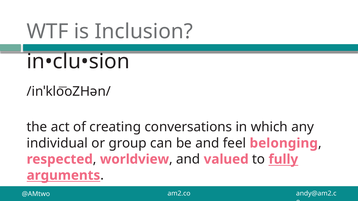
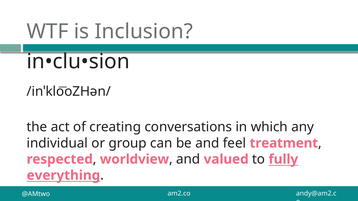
belonging: belonging -> treatment
arguments: arguments -> everything
